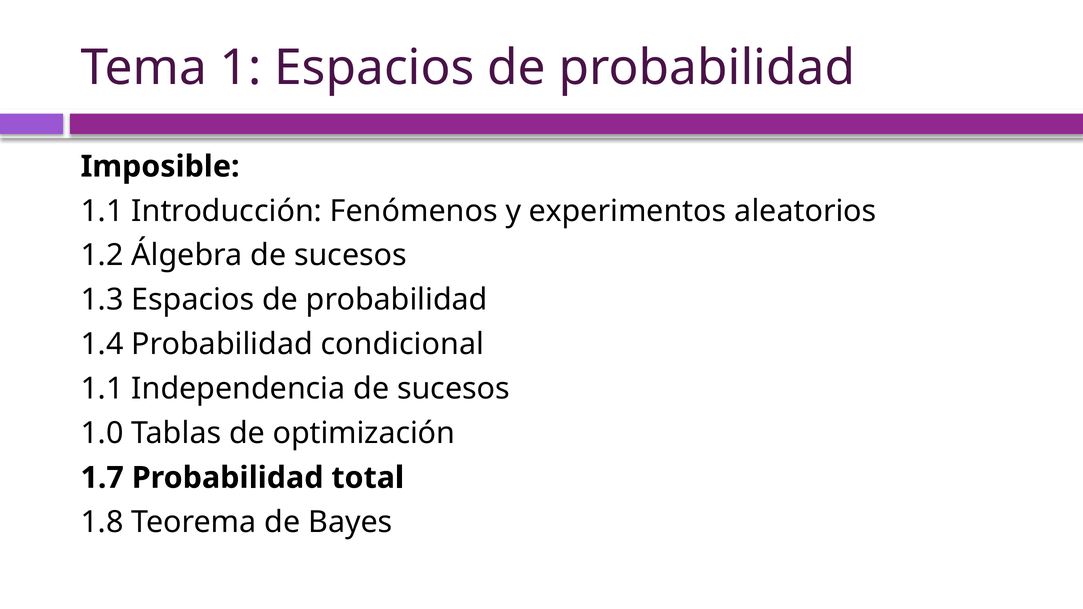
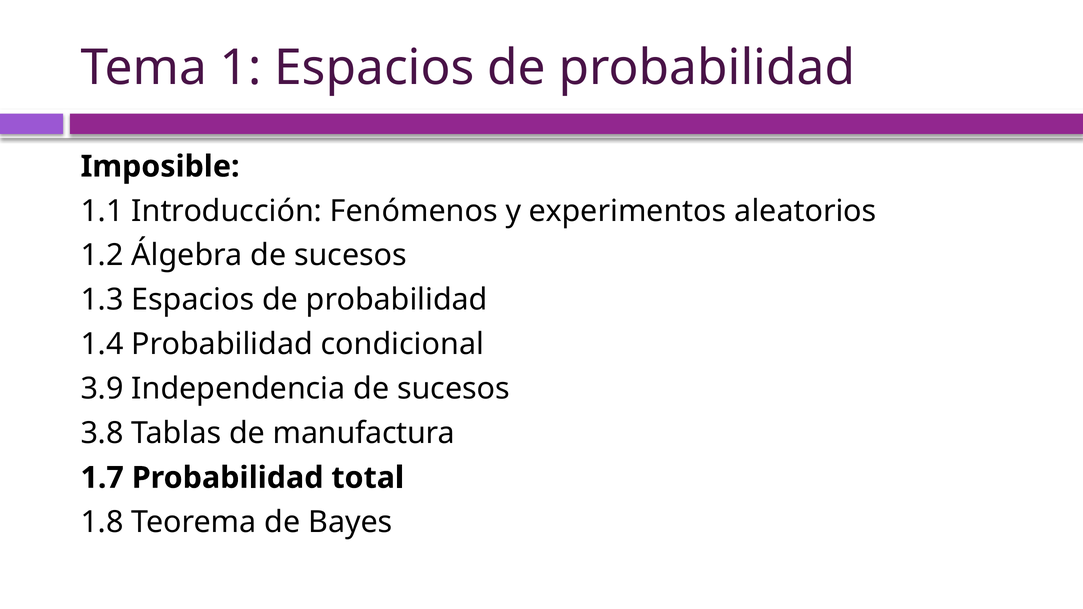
1.1 at (102, 389): 1.1 -> 3.9
1.0: 1.0 -> 3.8
optimización: optimización -> manufactura
